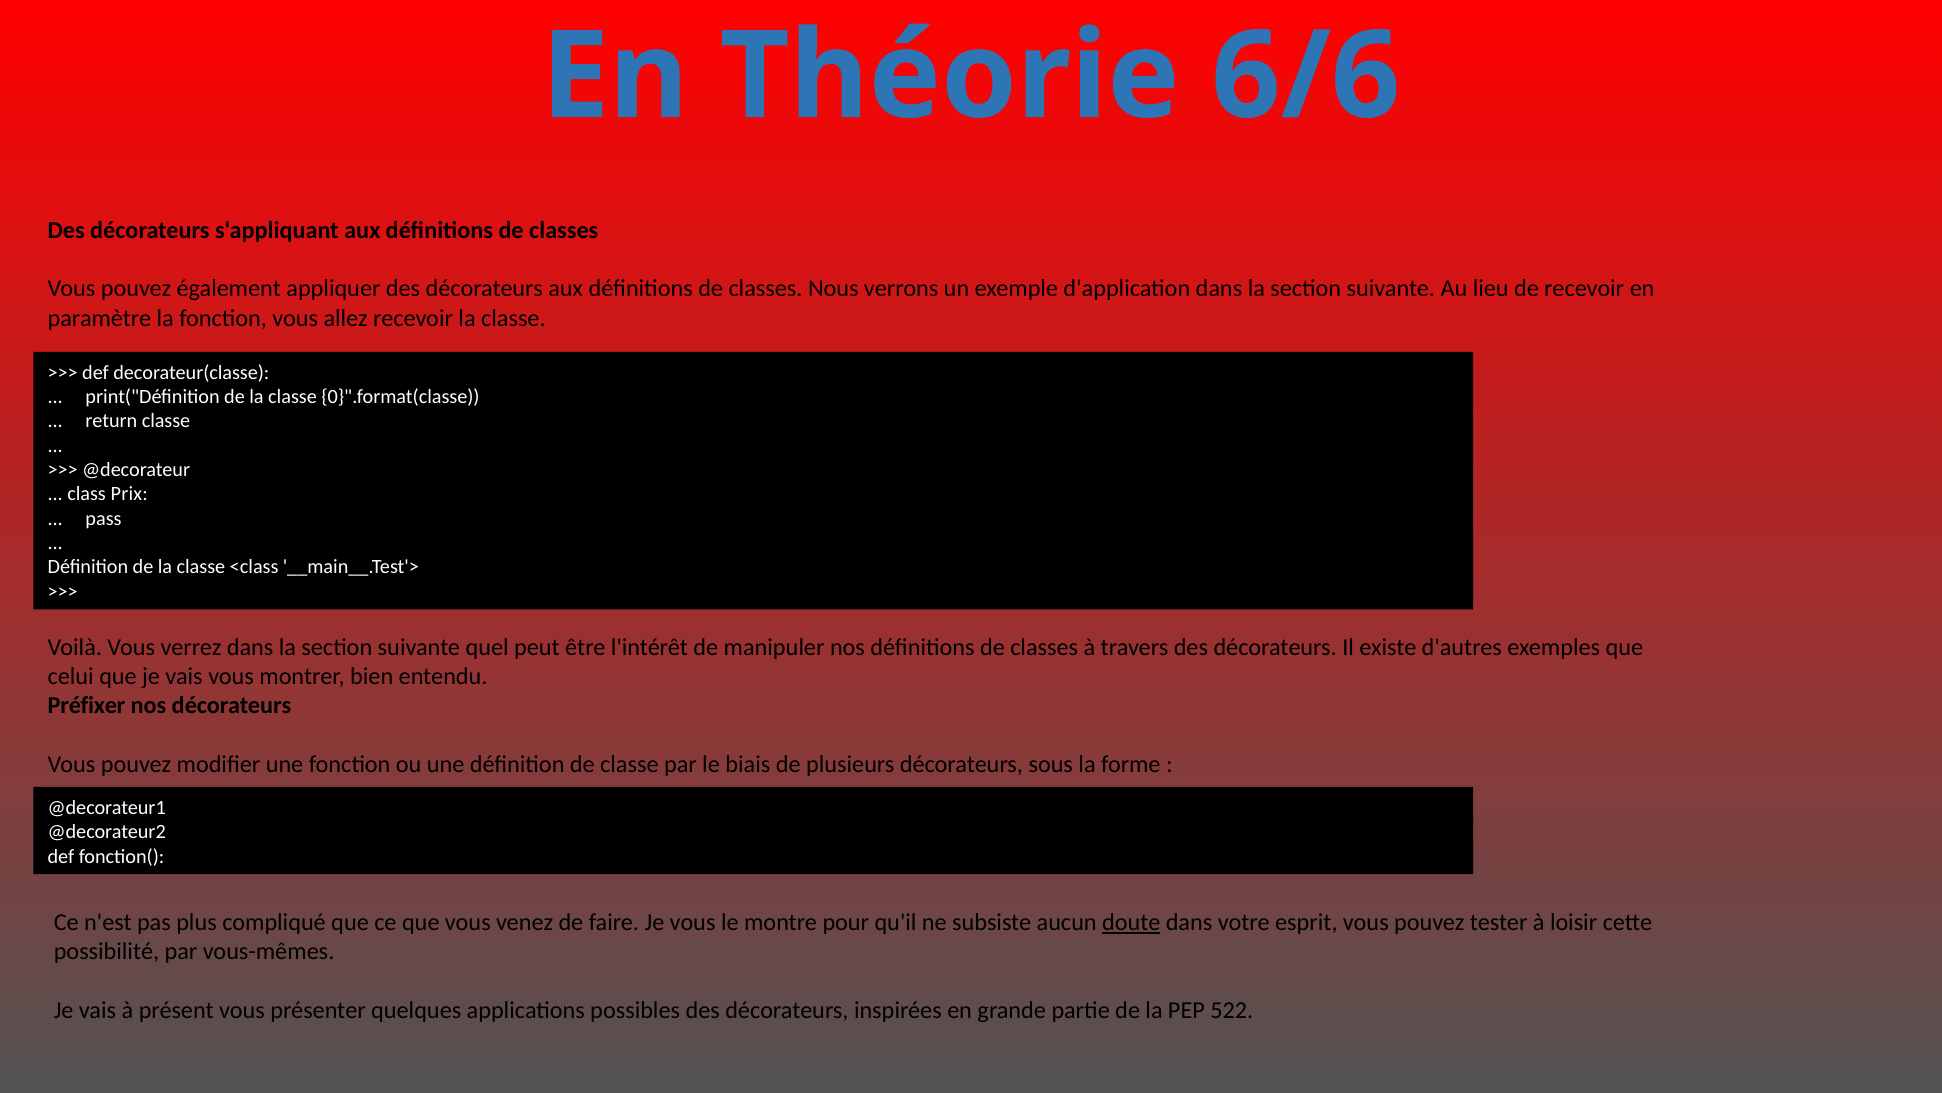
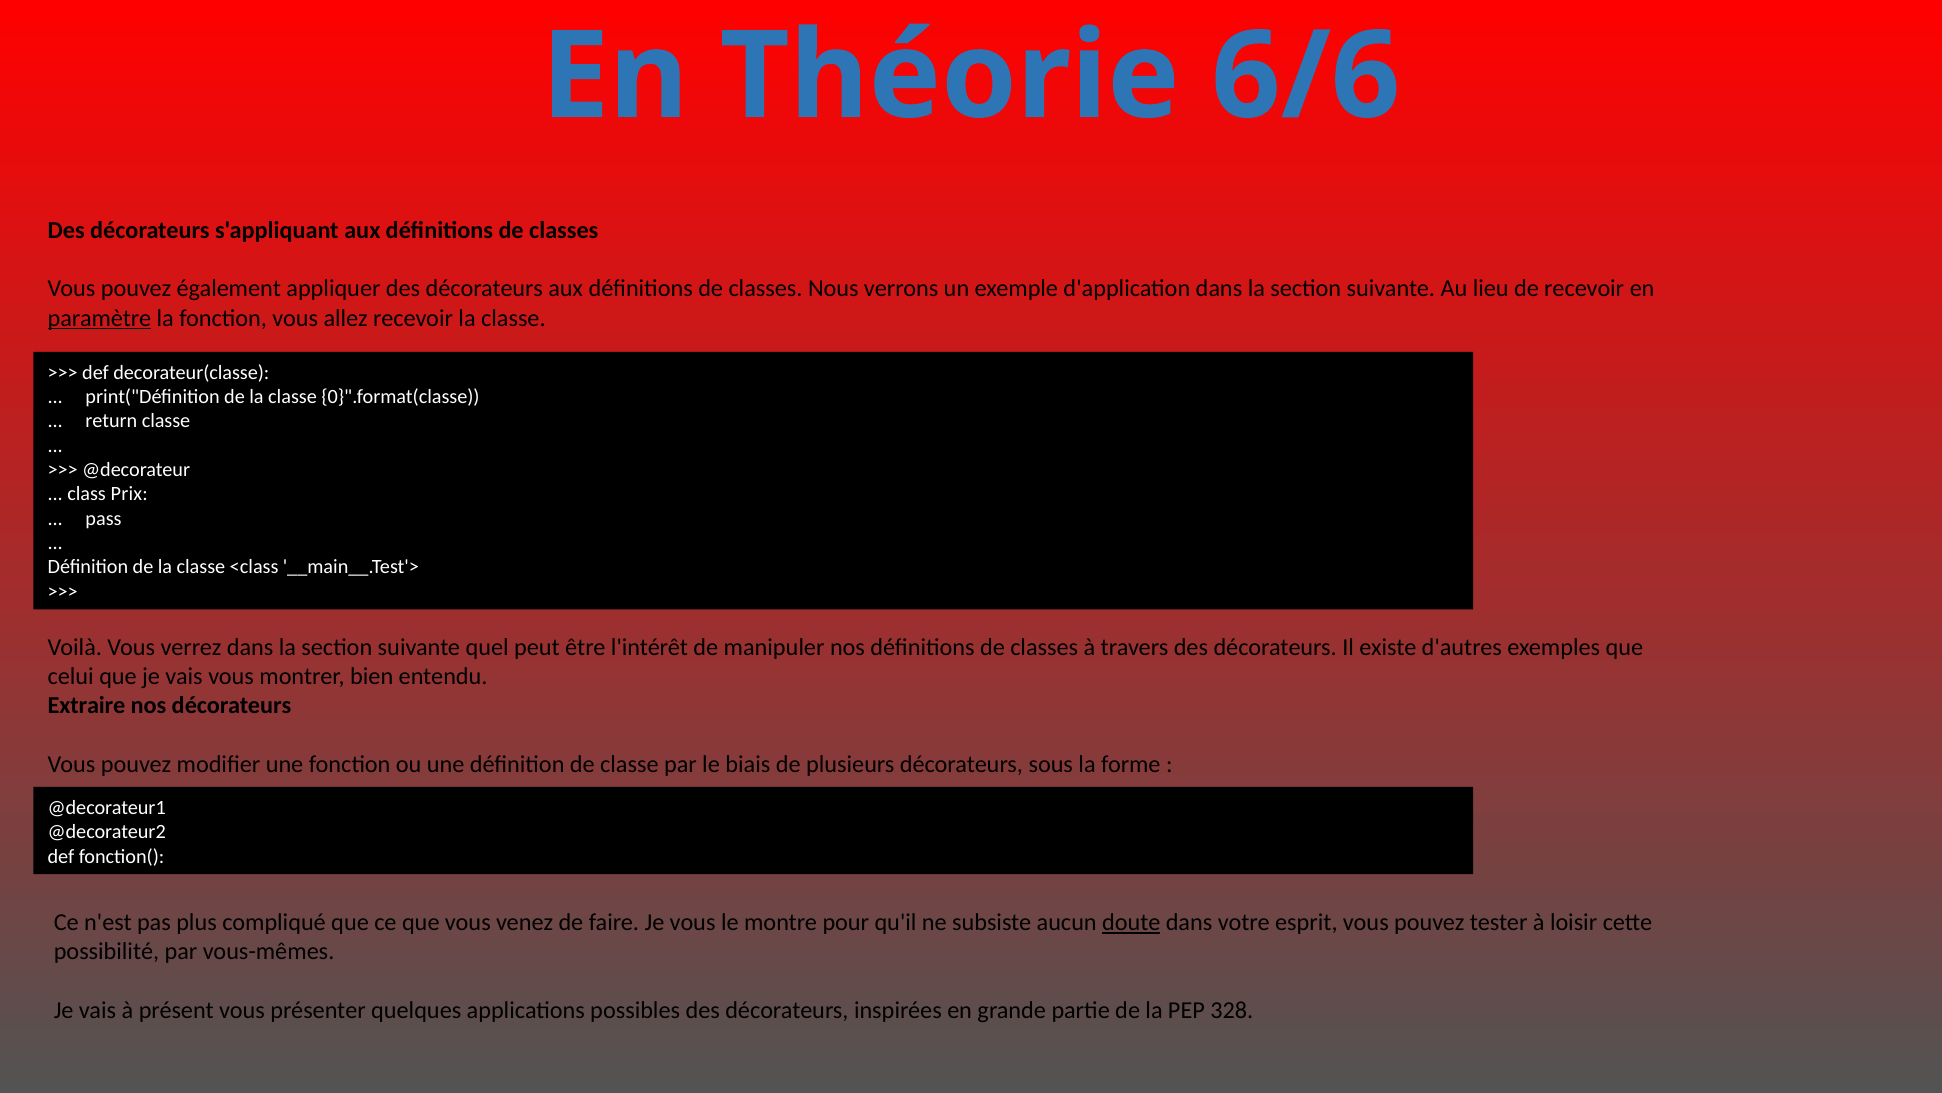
paramètre underline: none -> present
Préfixer: Préfixer -> Extraire
522: 522 -> 328
